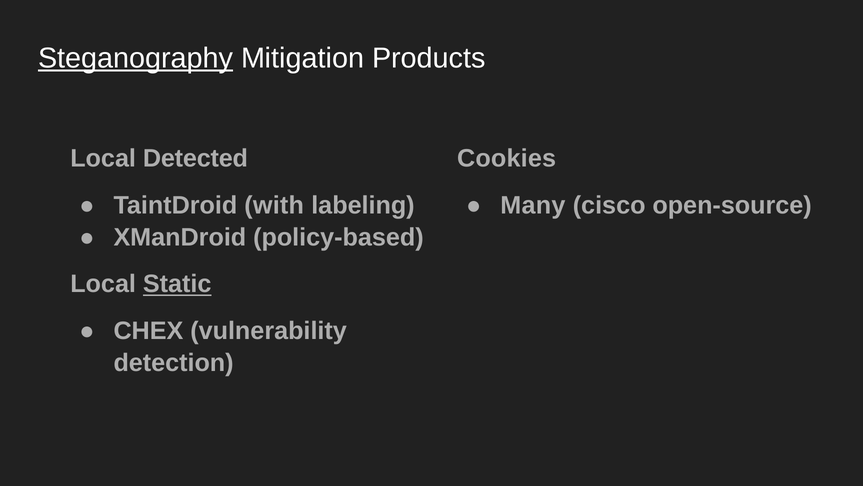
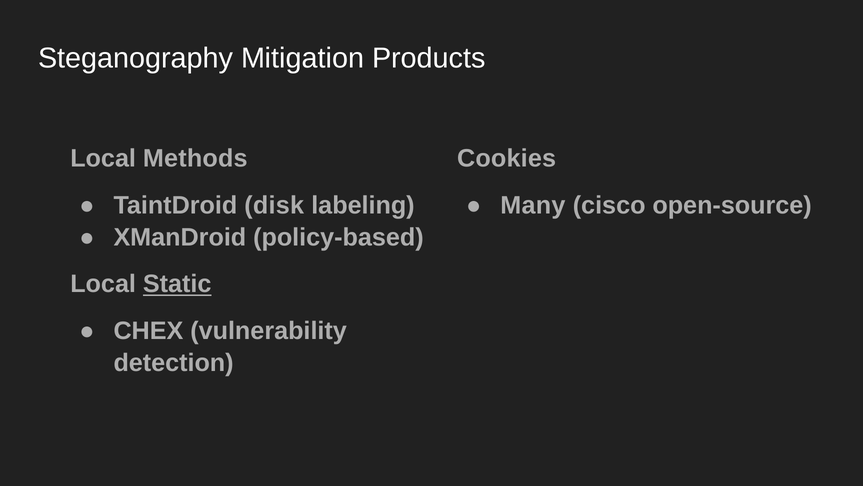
Steganography underline: present -> none
Detected: Detected -> Methods
with: with -> disk
